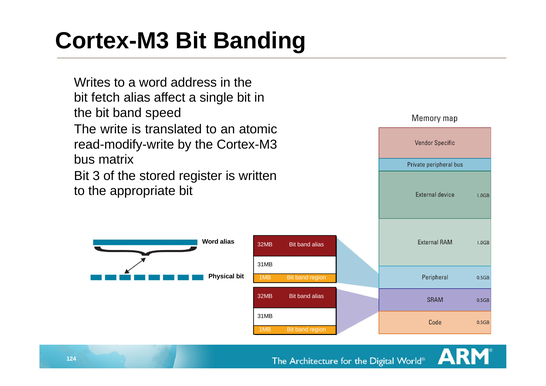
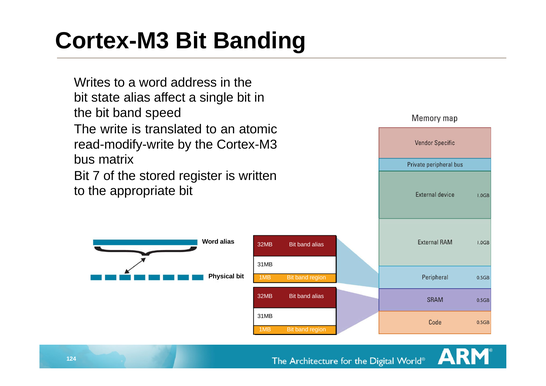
fetch: fetch -> state
3: 3 -> 7
